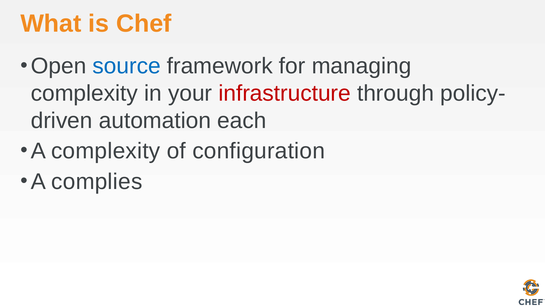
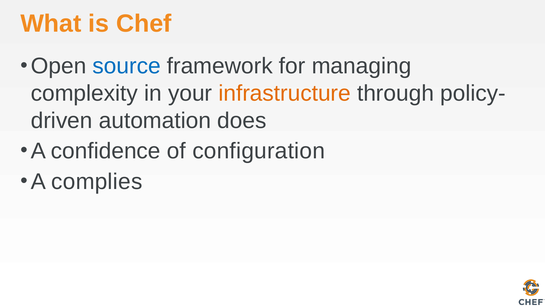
infrastructure colour: red -> orange
each: each -> does
A complexity: complexity -> confidence
